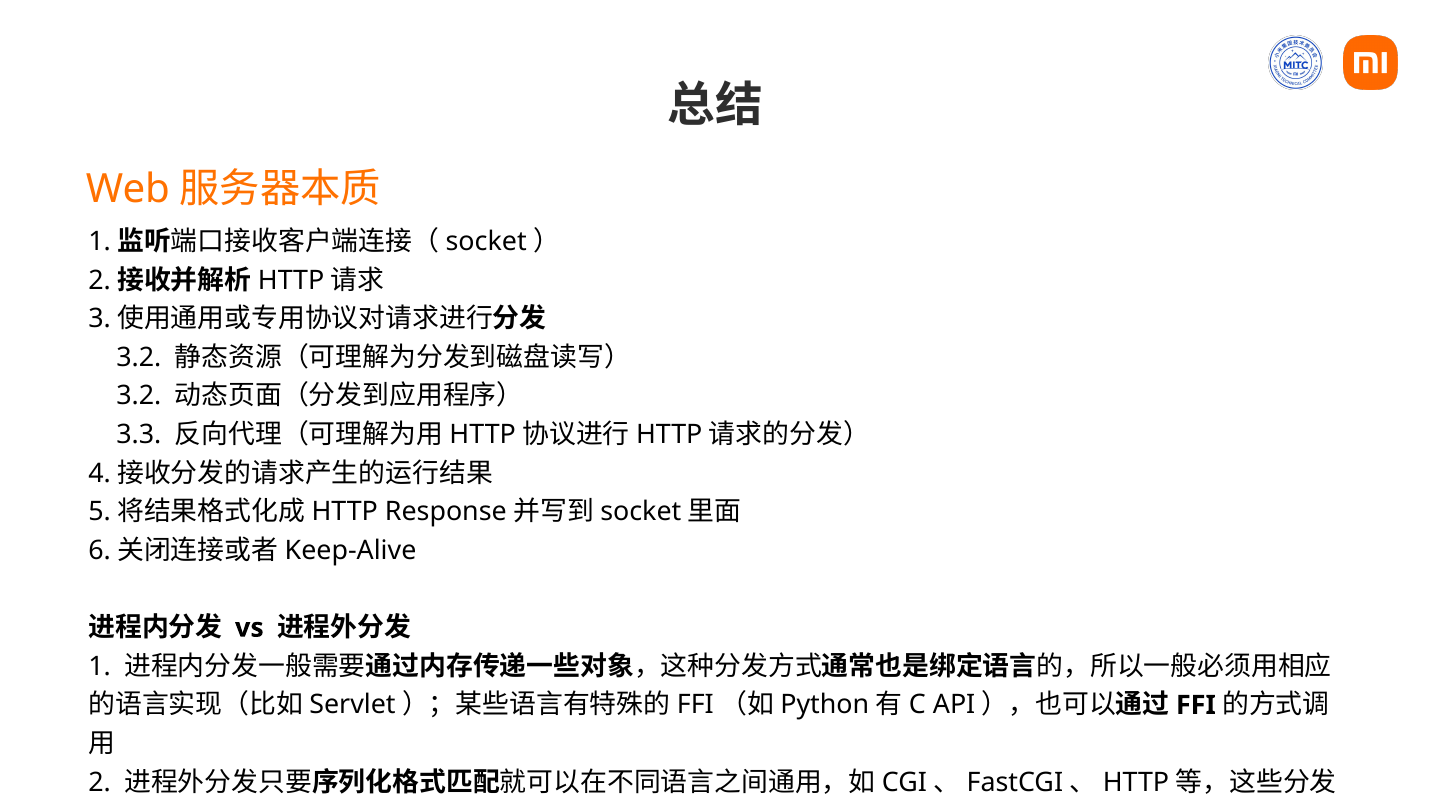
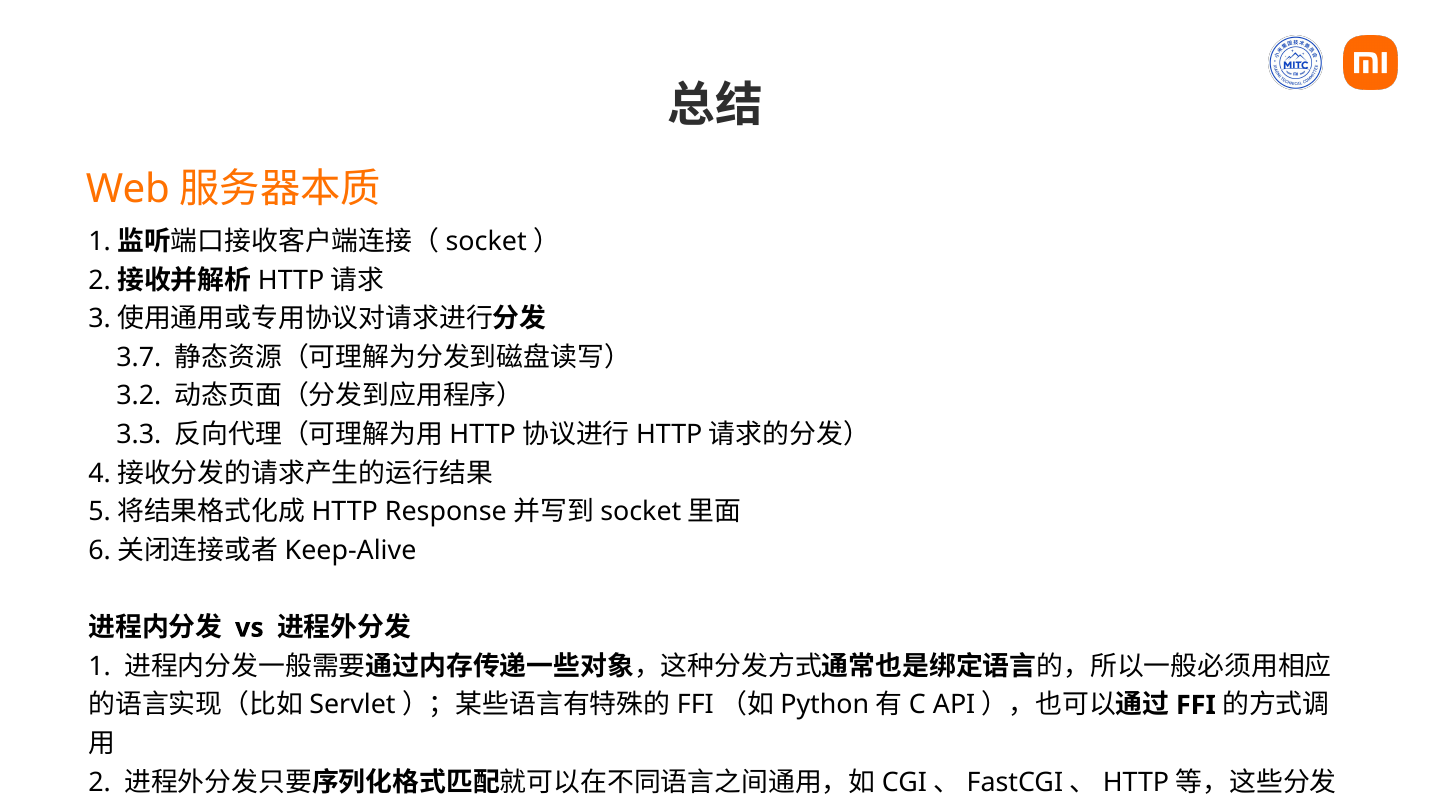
3.2 at (139, 357): 3.2 -> 3.7
